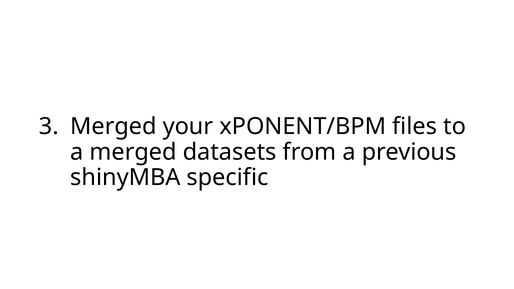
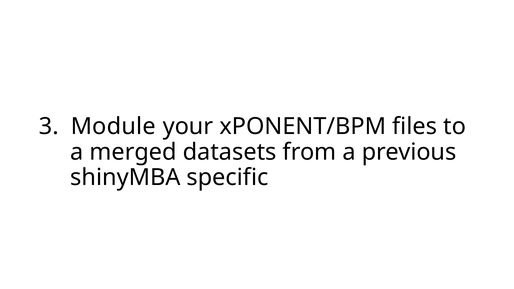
Merged at (113, 127): Merged -> Module
